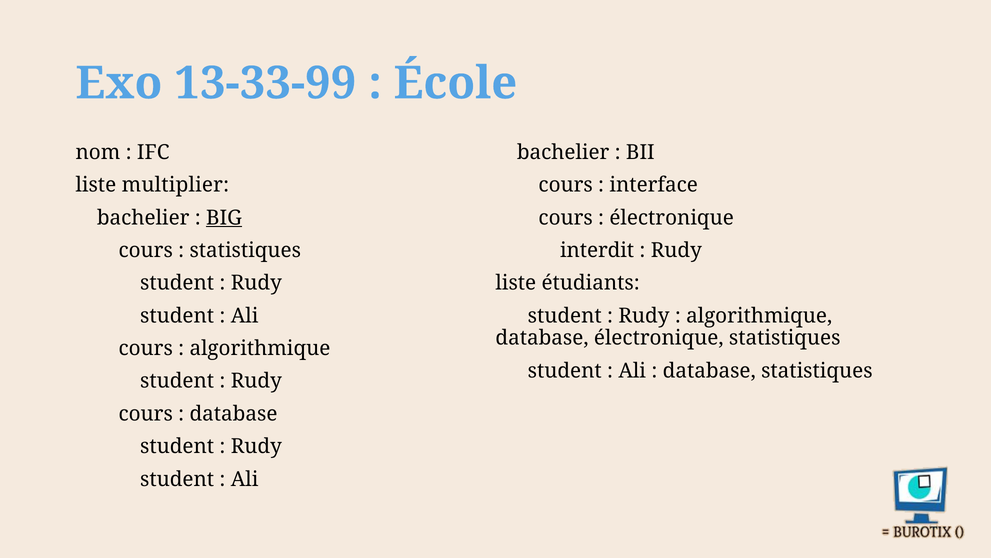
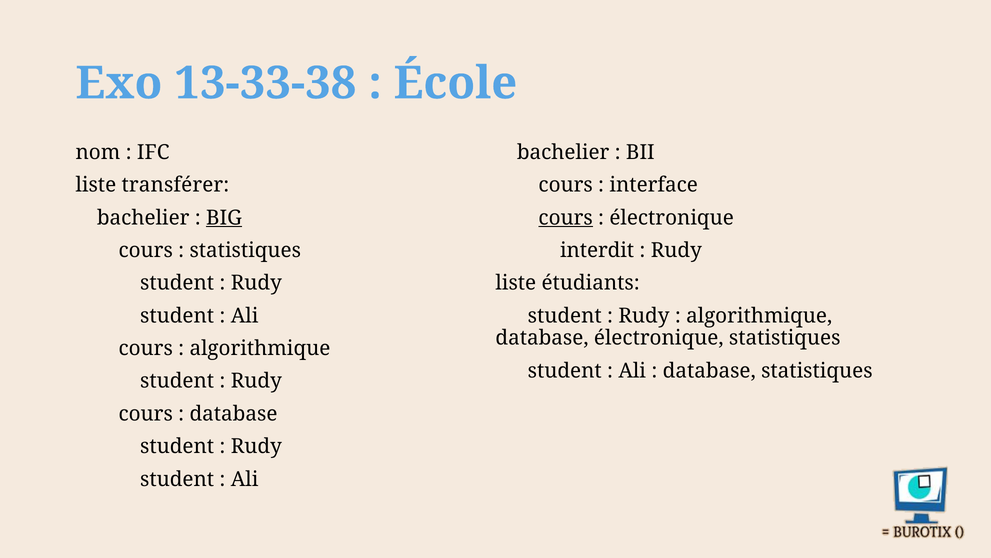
13-33-99: 13-33-99 -> 13-33-38
multiplier: multiplier -> transférer
cours at (566, 218) underline: none -> present
